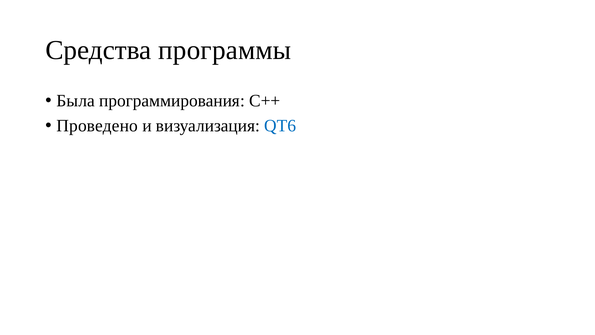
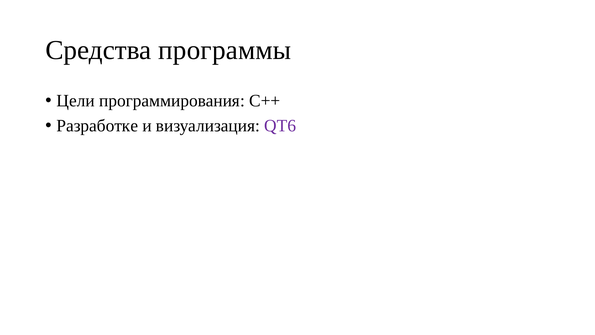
Была: Была -> Цели
Проведено: Проведено -> Разработке
QT6 colour: blue -> purple
